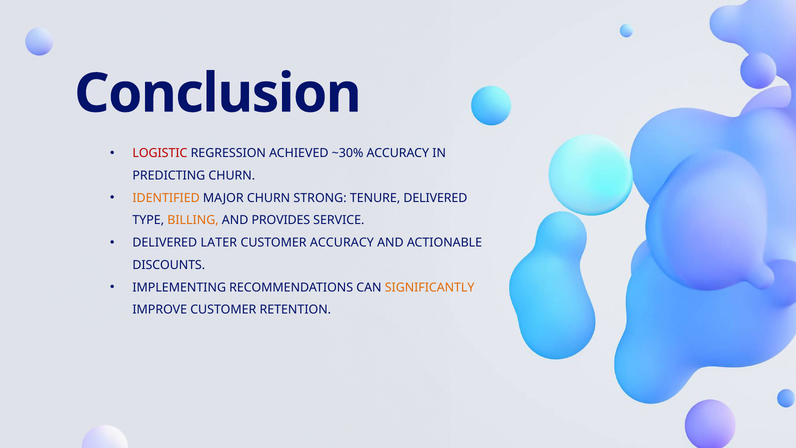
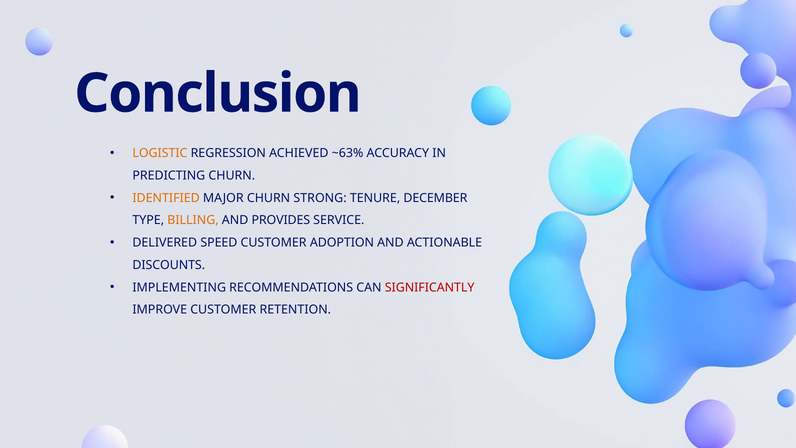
LOGISTIC colour: red -> orange
~30%: ~30% -> ~63%
TENURE DELIVERED: DELIVERED -> DECEMBER
LATER: LATER -> SPEED
CUSTOMER ACCURACY: ACCURACY -> ADOPTION
SIGNIFICANTLY colour: orange -> red
